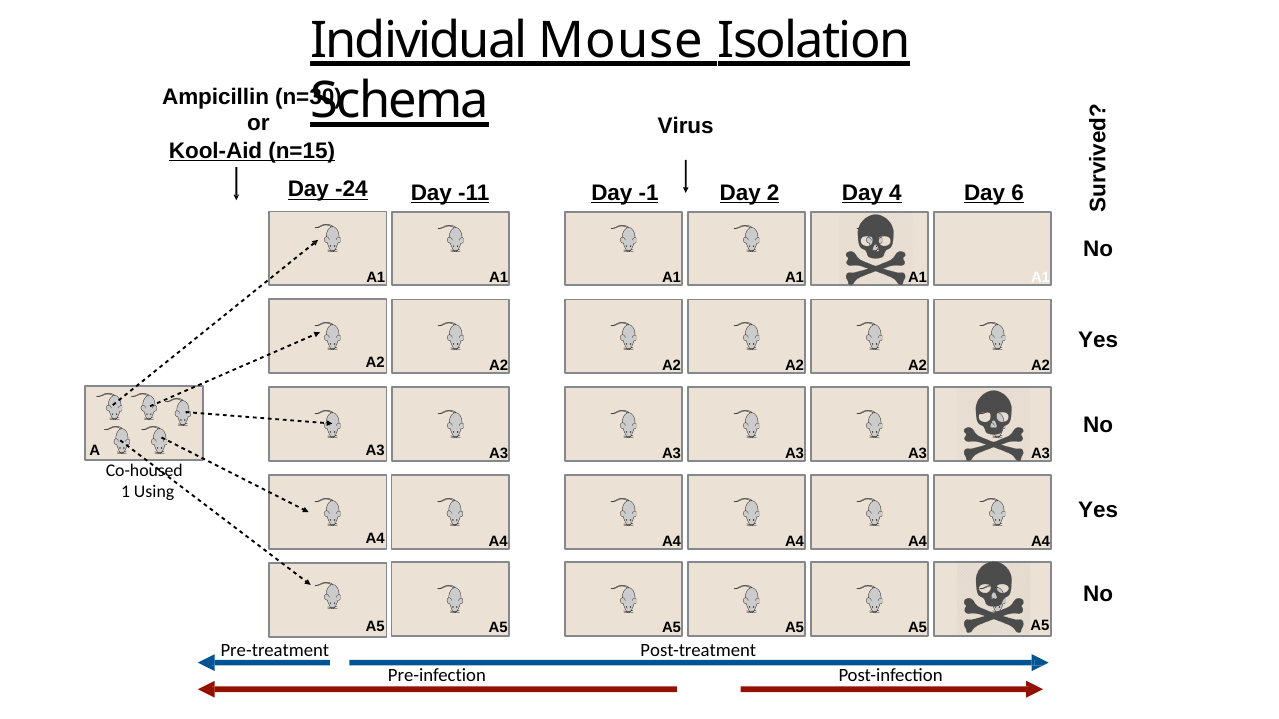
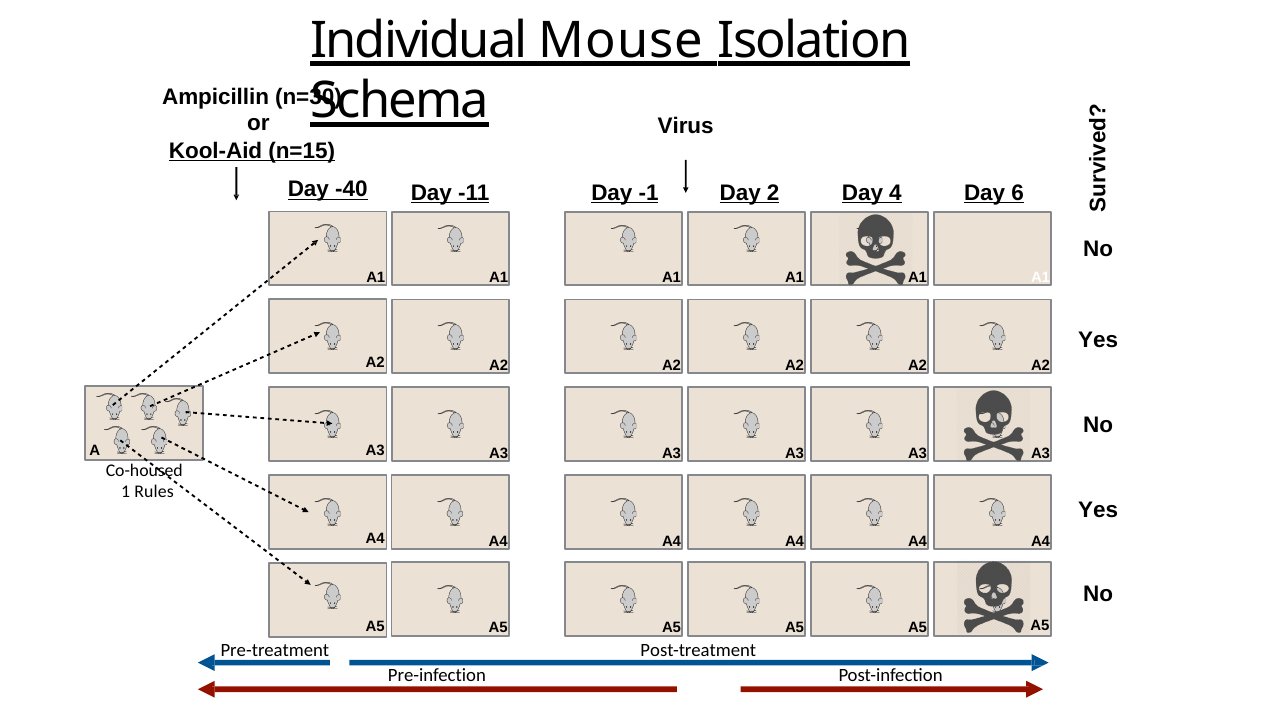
-24: -24 -> -40
Using: Using -> Rules
